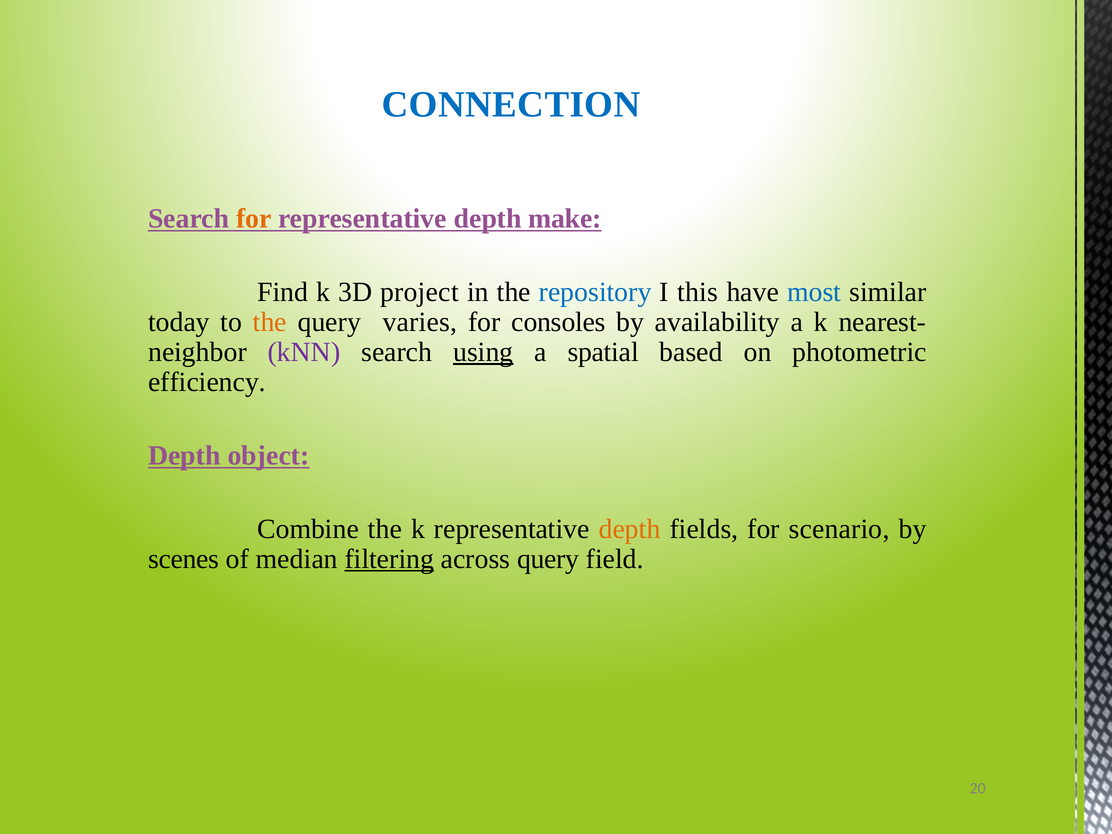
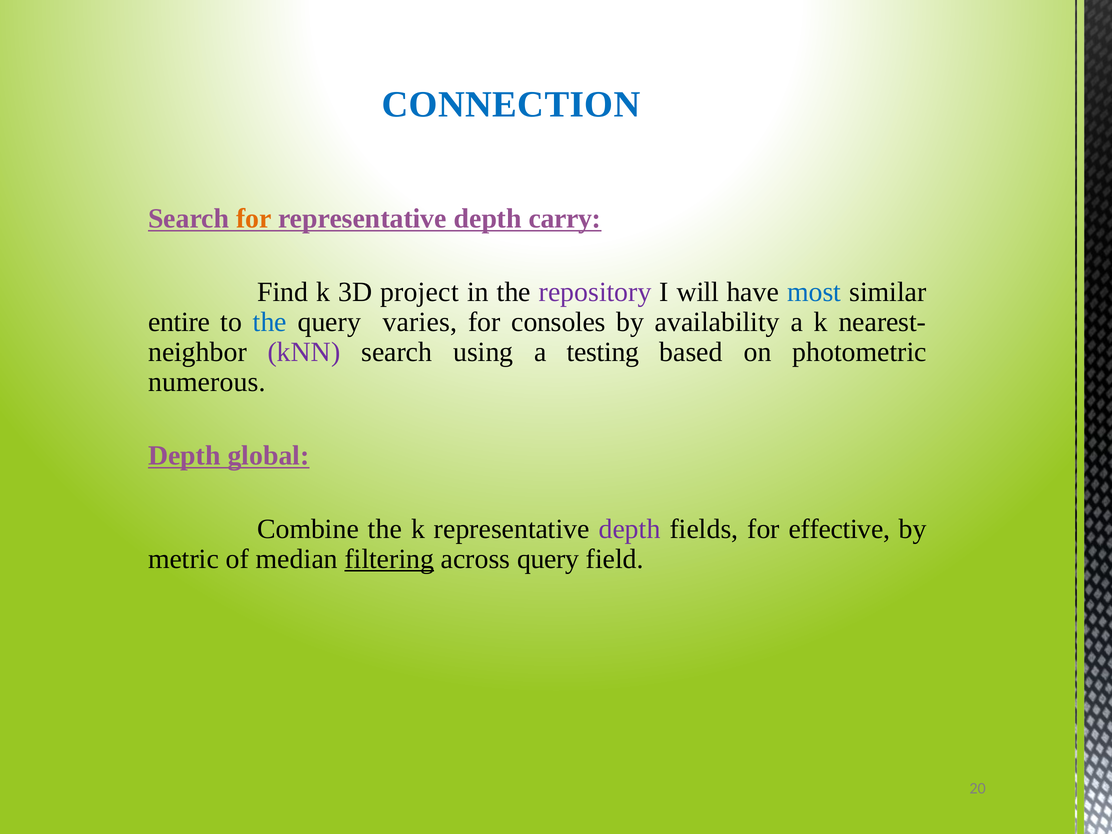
make: make -> carry
repository colour: blue -> purple
this: this -> will
today: today -> entire
the at (270, 322) colour: orange -> blue
using underline: present -> none
spatial: spatial -> testing
efficiency: efficiency -> numerous
object: object -> global
depth at (630, 529) colour: orange -> purple
scenario: scenario -> effective
scenes: scenes -> metric
